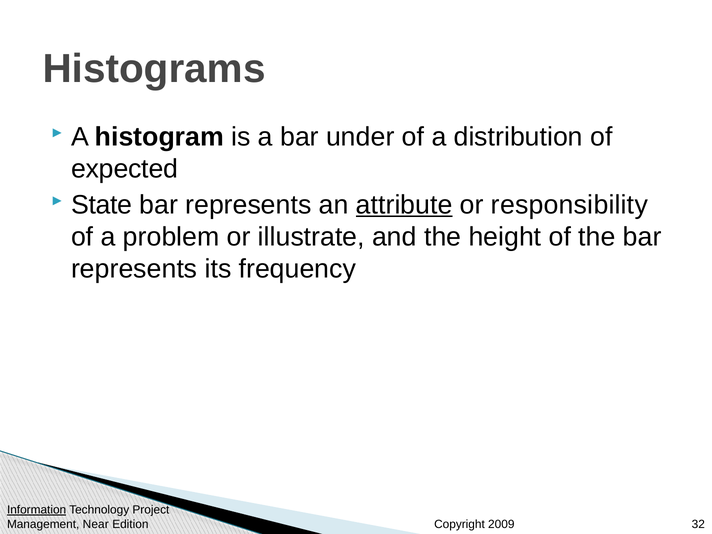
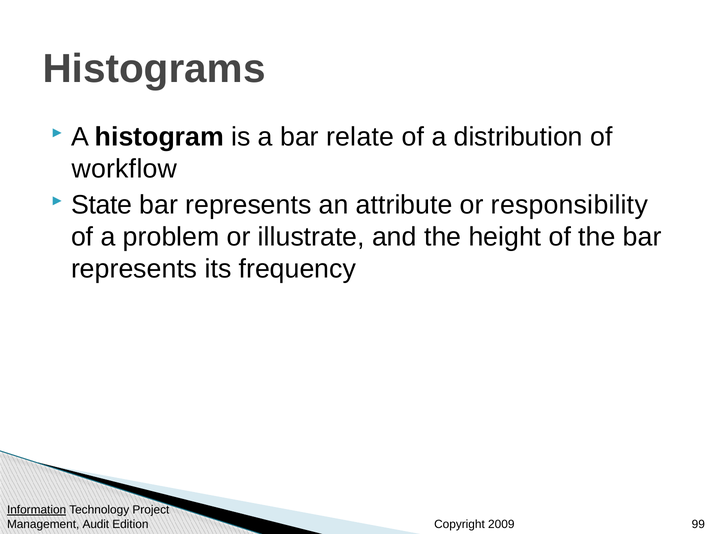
under: under -> relate
expected: expected -> workflow
attribute underline: present -> none
Near: Near -> Audit
32: 32 -> 99
